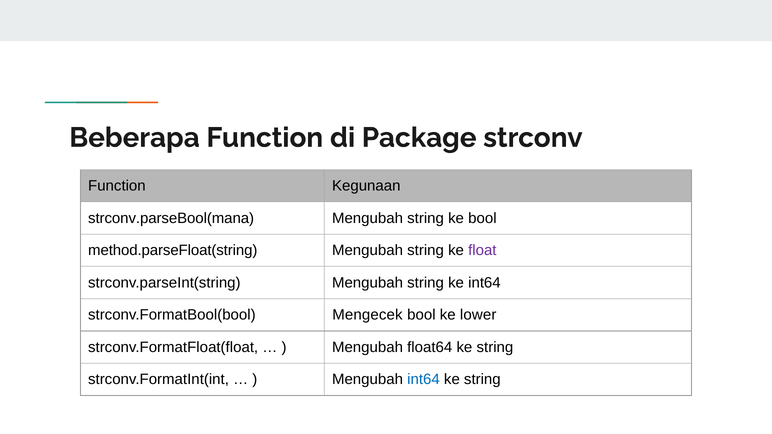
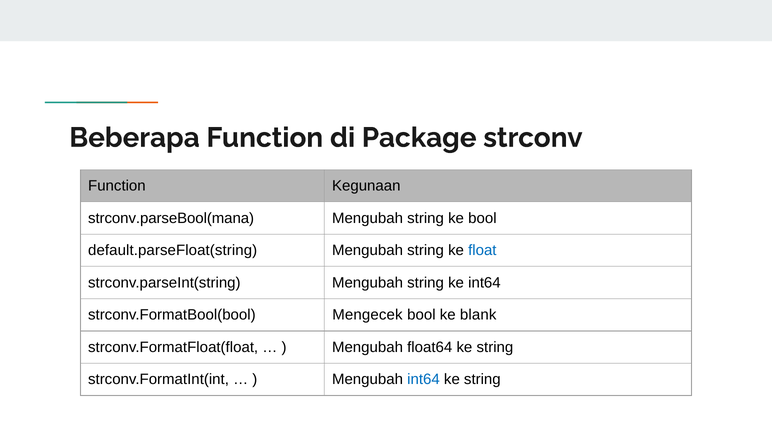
method.parseFloat(string: method.parseFloat(string -> default.parseFloat(string
float colour: purple -> blue
lower: lower -> blank
